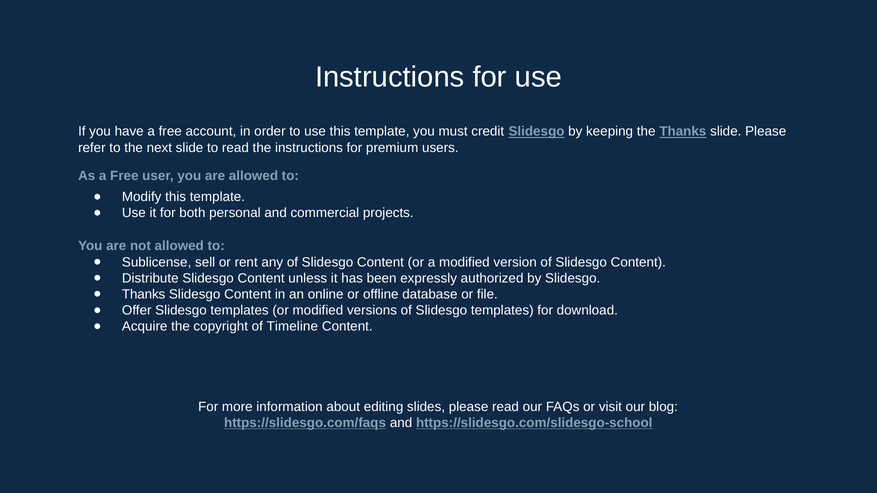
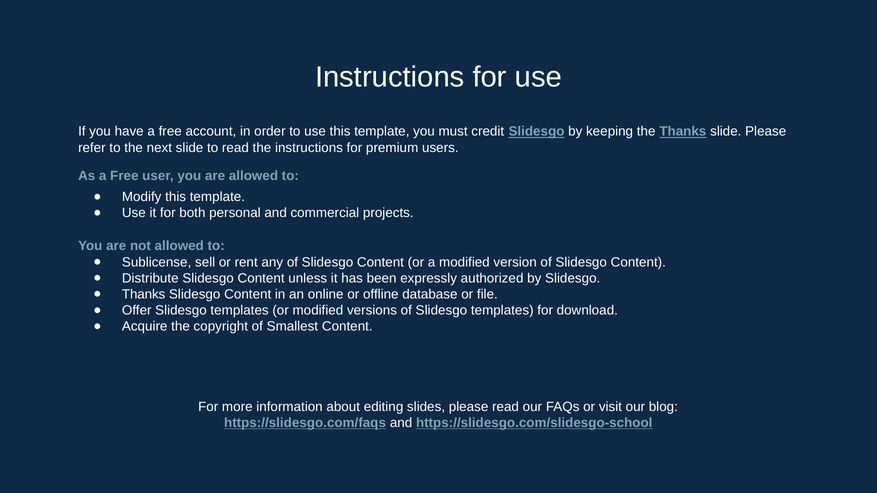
Timeline: Timeline -> Smallest
